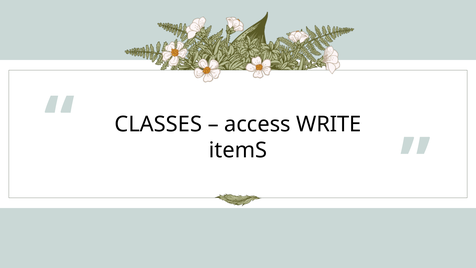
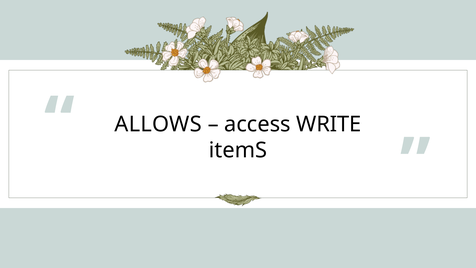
CLASSES: CLASSES -> ALLOWS
